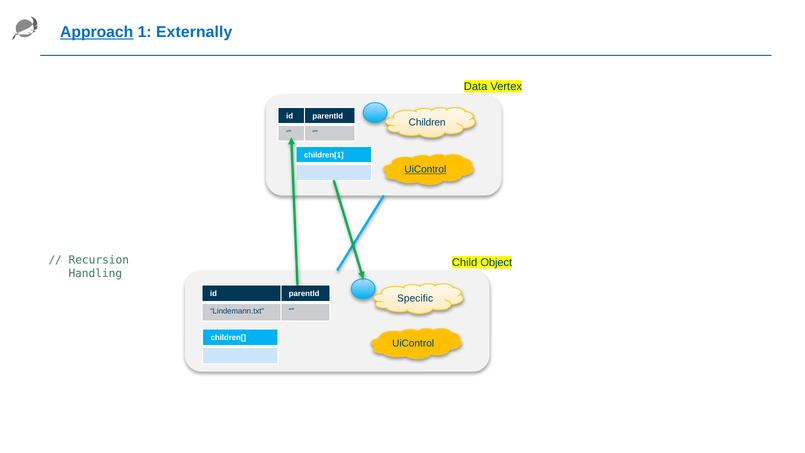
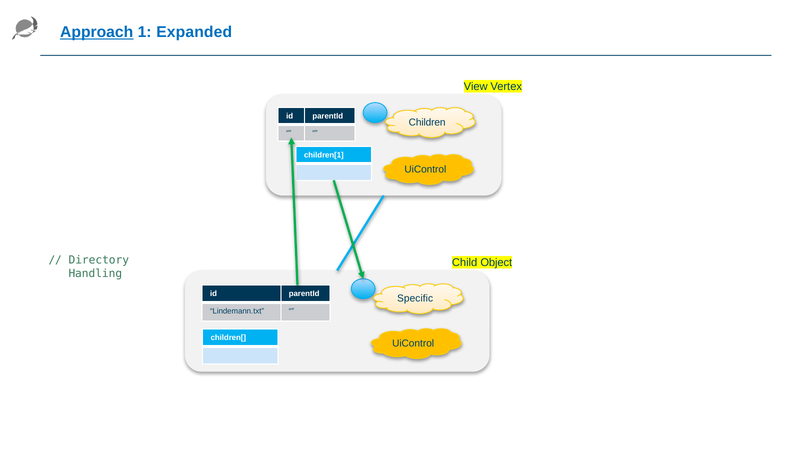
Externally: Externally -> Expanded
Data: Data -> View
UiControl at (425, 169) underline: present -> none
Recursion: Recursion -> Directory
